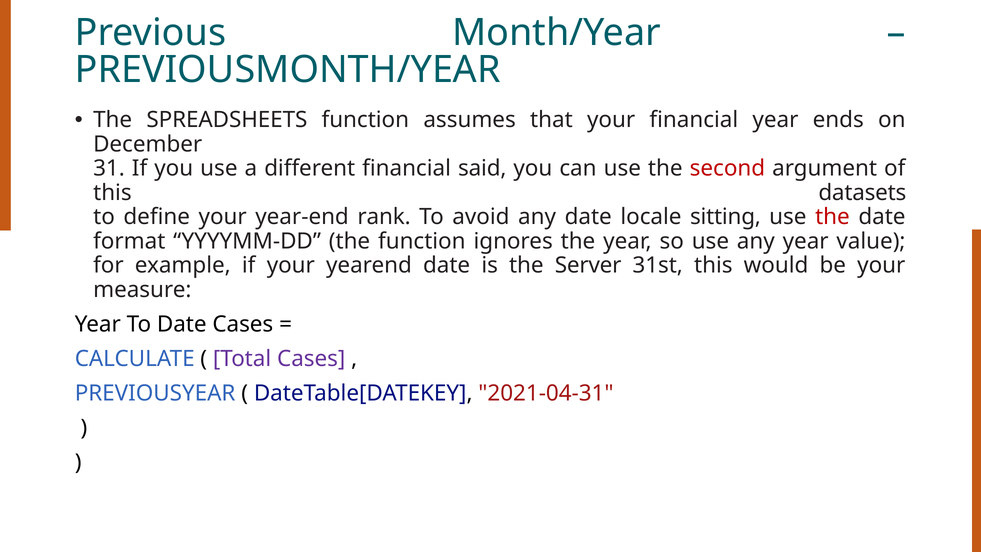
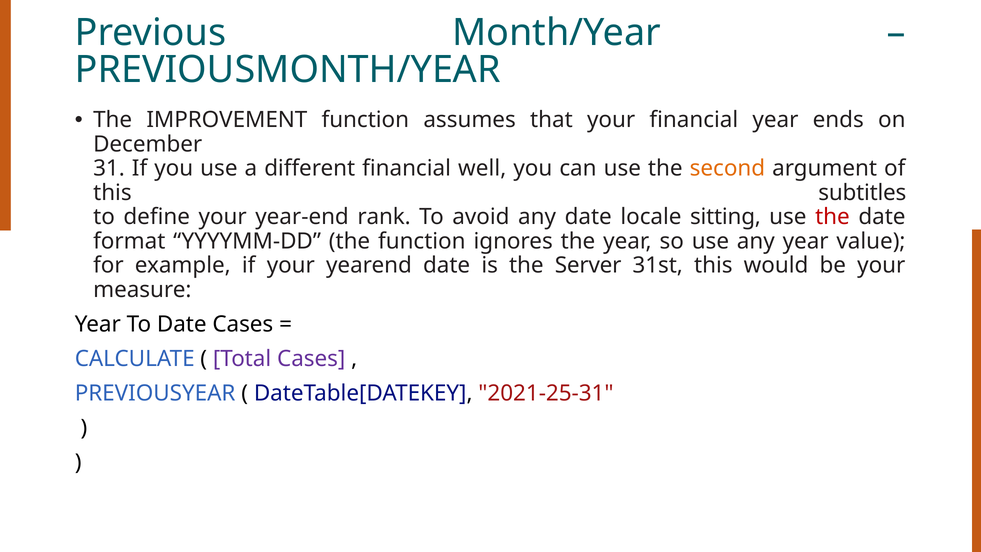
SPREADSHEETS: SPREADSHEETS -> IMPROVEMENT
said: said -> well
second colour: red -> orange
datasets: datasets -> subtitles
2021-04-31: 2021-04-31 -> 2021-25-31
